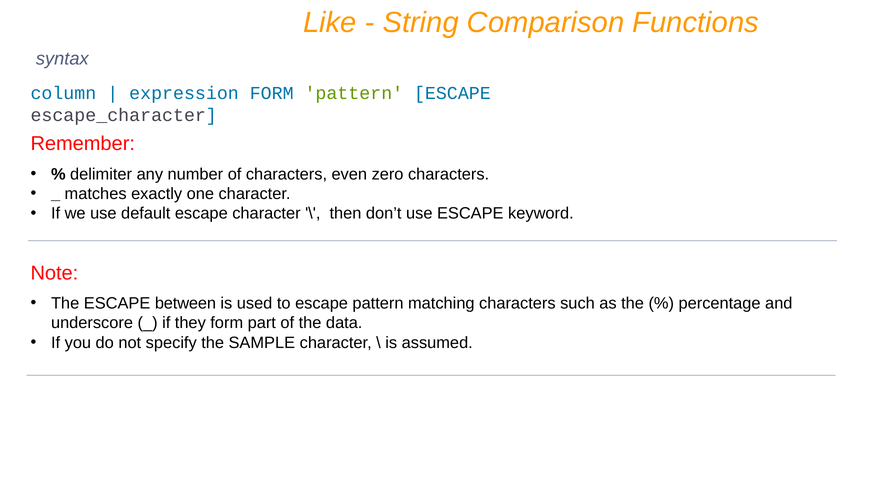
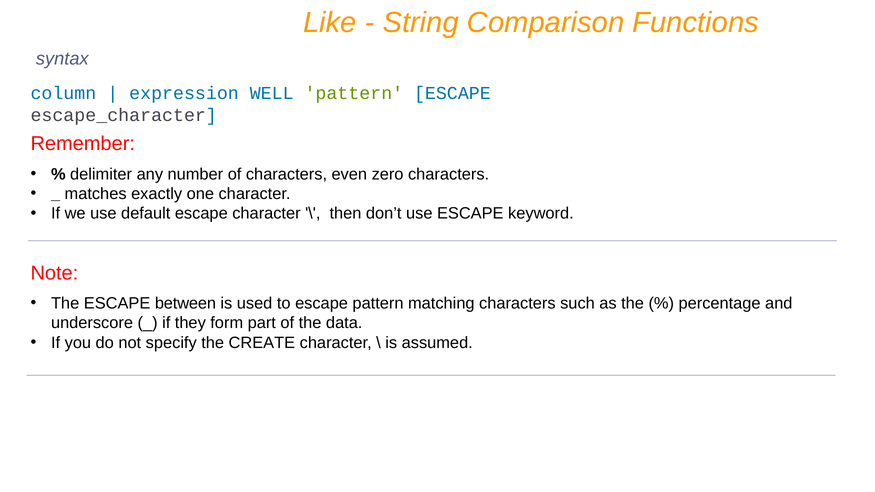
expression FORM: FORM -> WELL
SAMPLE: SAMPLE -> CREATE
